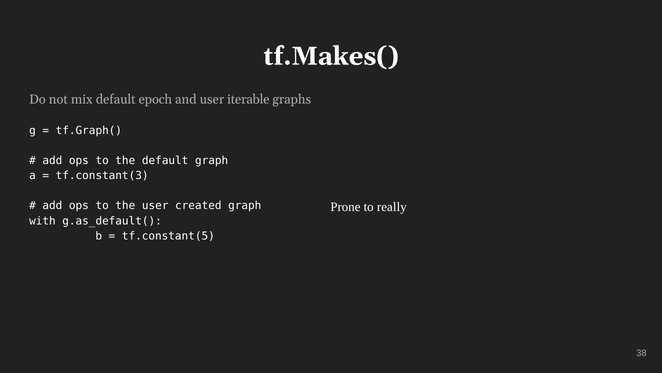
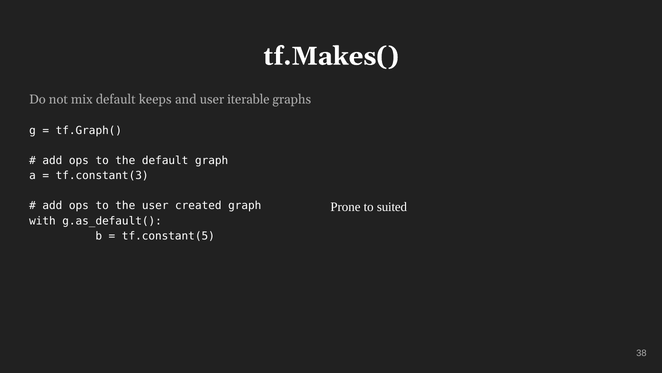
epoch: epoch -> keeps
really: really -> suited
